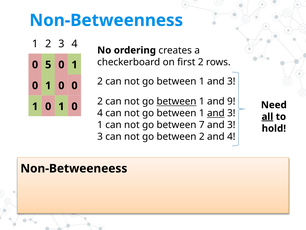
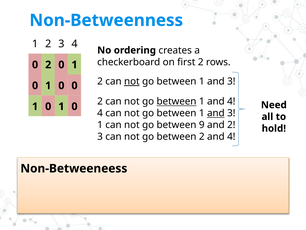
0 5: 5 -> 2
not at (132, 81) underline: none -> present
1 and 9: 9 -> 4
all underline: present -> none
7: 7 -> 9
3 at (231, 125): 3 -> 2
